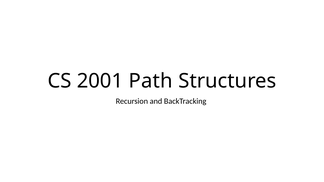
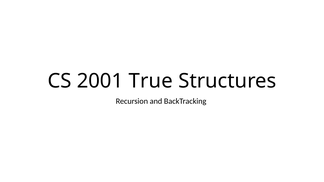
Path: Path -> True
